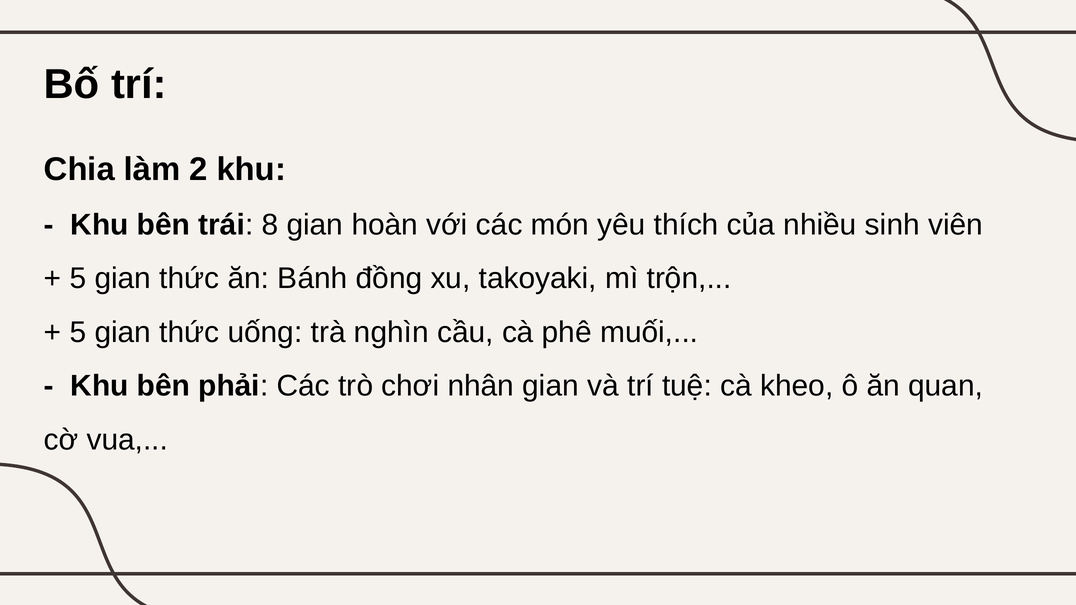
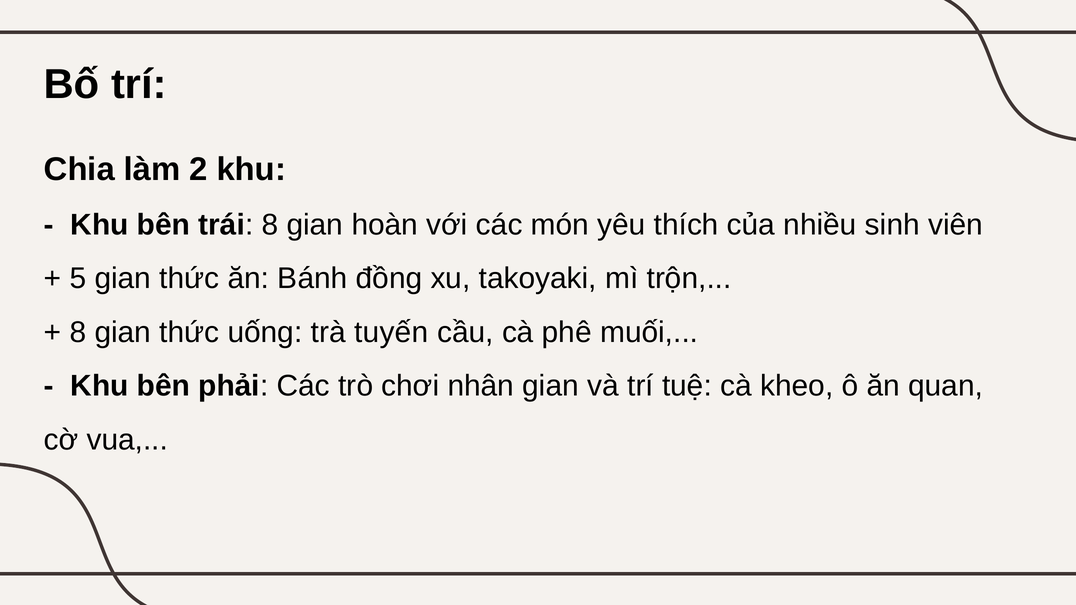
5 at (78, 332): 5 -> 8
nghìn: nghìn -> tuyến
